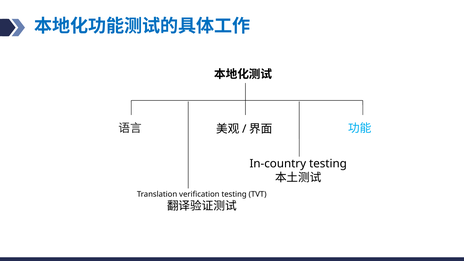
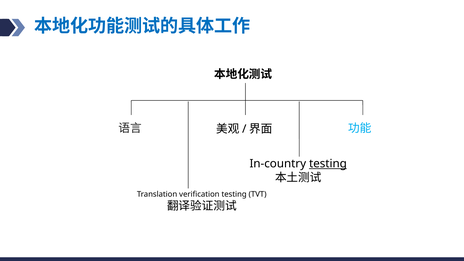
testing at (328, 164) underline: none -> present
